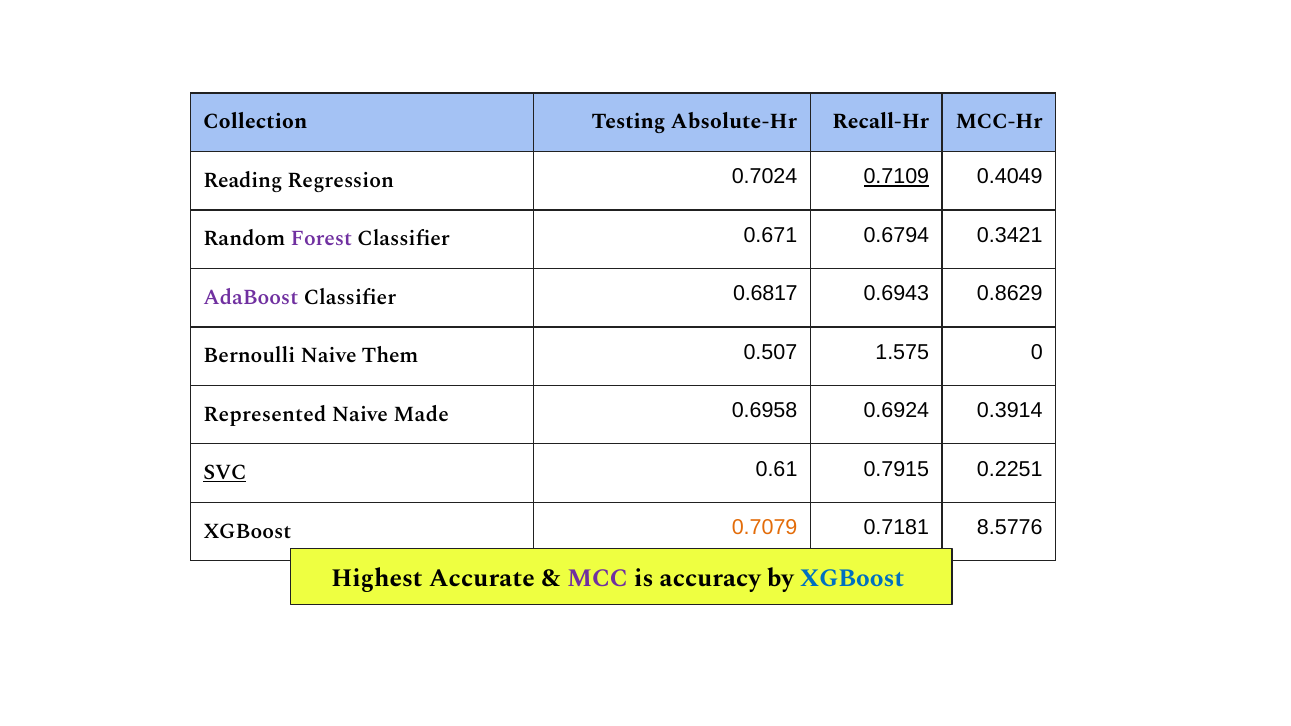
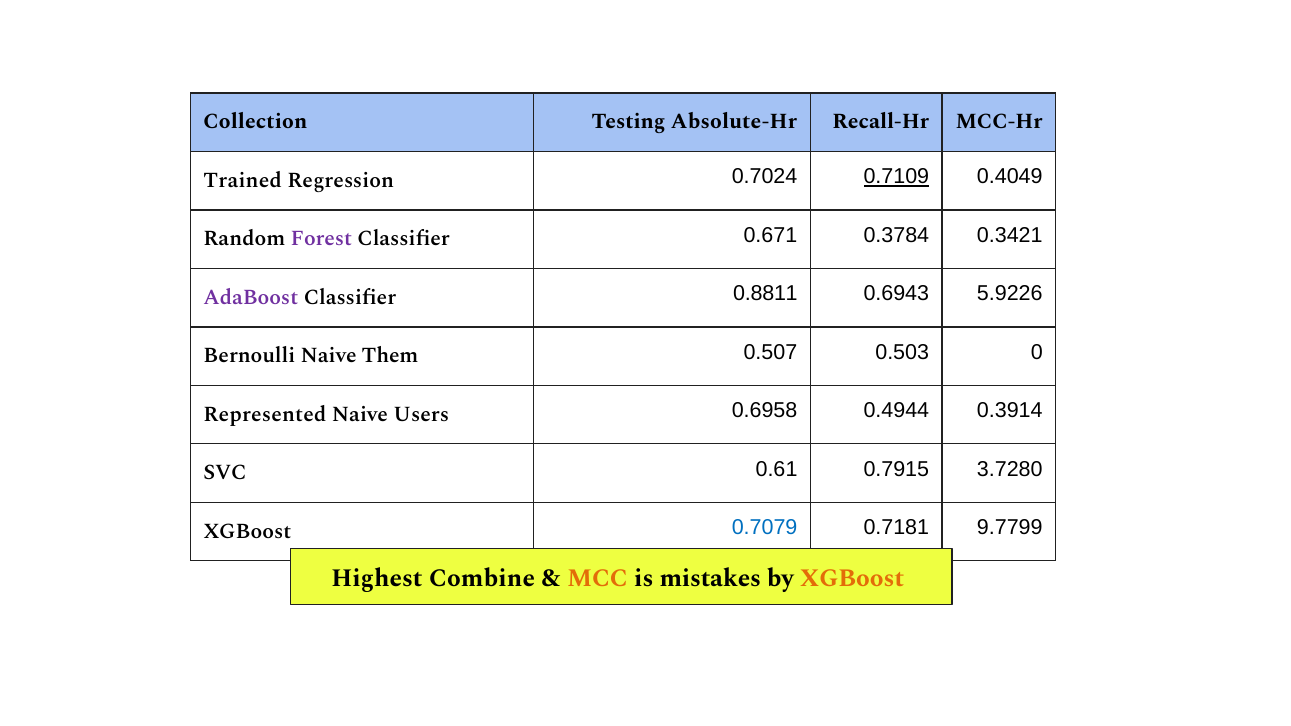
Reading: Reading -> Trained
0.6794: 0.6794 -> 0.3784
0.6817: 0.6817 -> 0.8811
0.8629: 0.8629 -> 5.9226
1.575: 1.575 -> 0.503
Made: Made -> Users
0.6924: 0.6924 -> 0.4944
SVC underline: present -> none
0.2251: 0.2251 -> 3.7280
0.7079 colour: orange -> blue
8.5776: 8.5776 -> 9.7799
Accurate: Accurate -> Combine
MCC colour: purple -> orange
accuracy: accuracy -> mistakes
XGBoost at (852, 578) colour: blue -> orange
